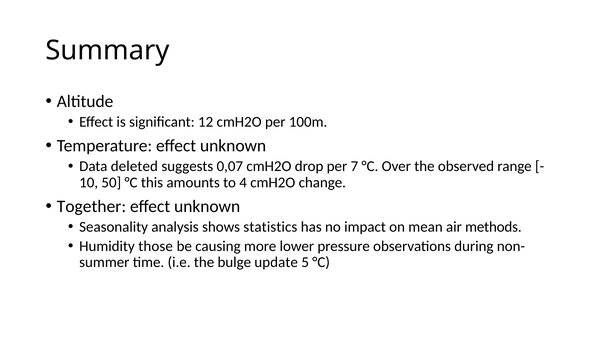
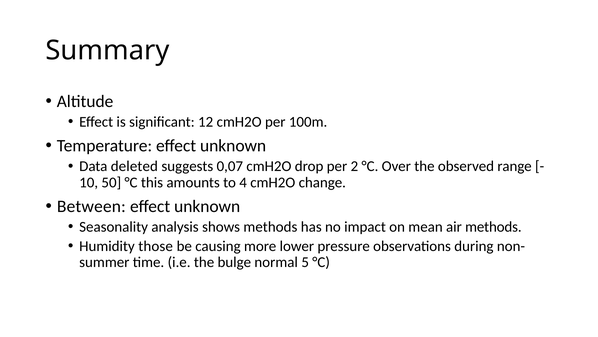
7: 7 -> 2
Together: Together -> Between
shows statistics: statistics -> methods
update: update -> normal
